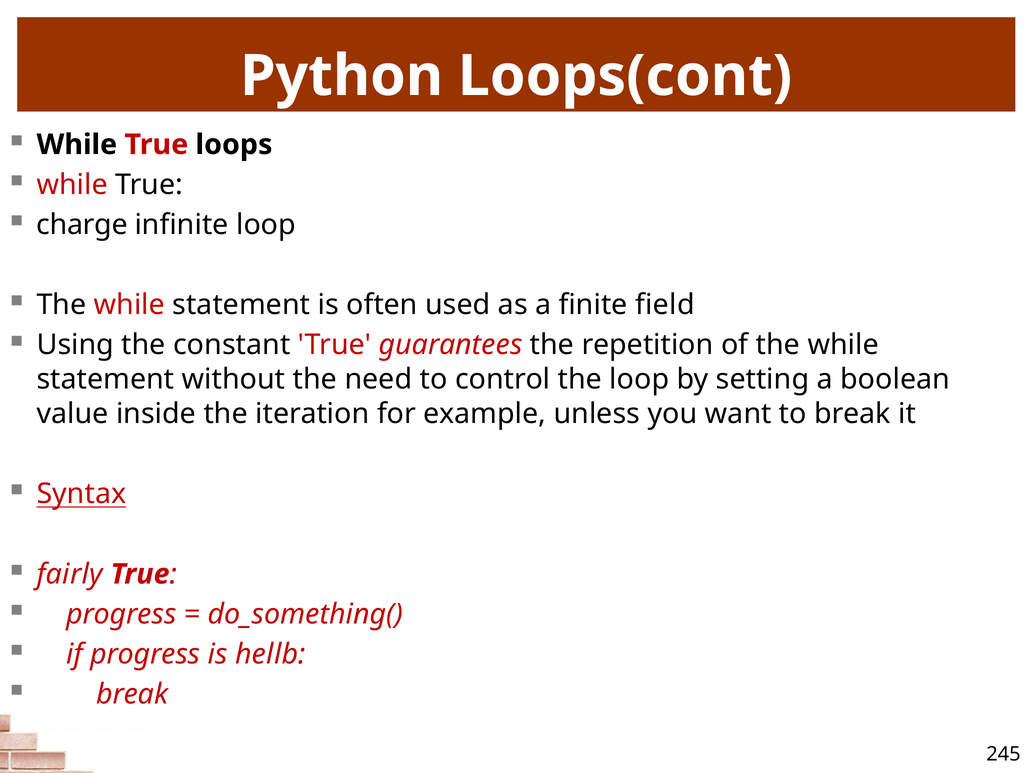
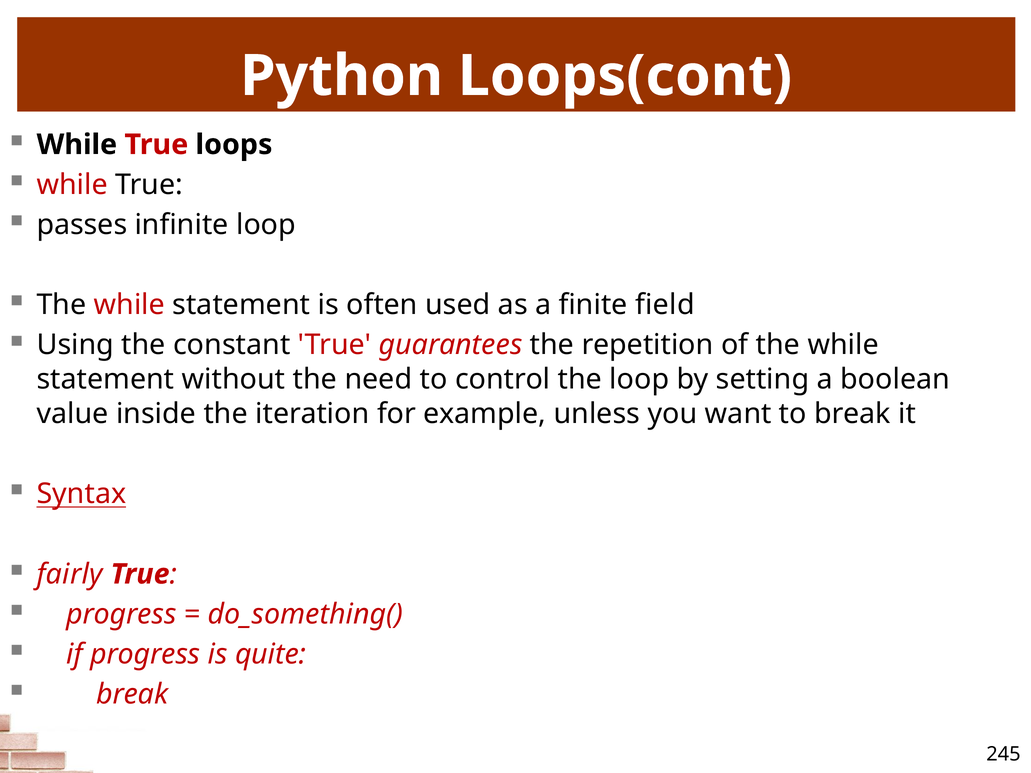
charge: charge -> passes
hellb: hellb -> quite
